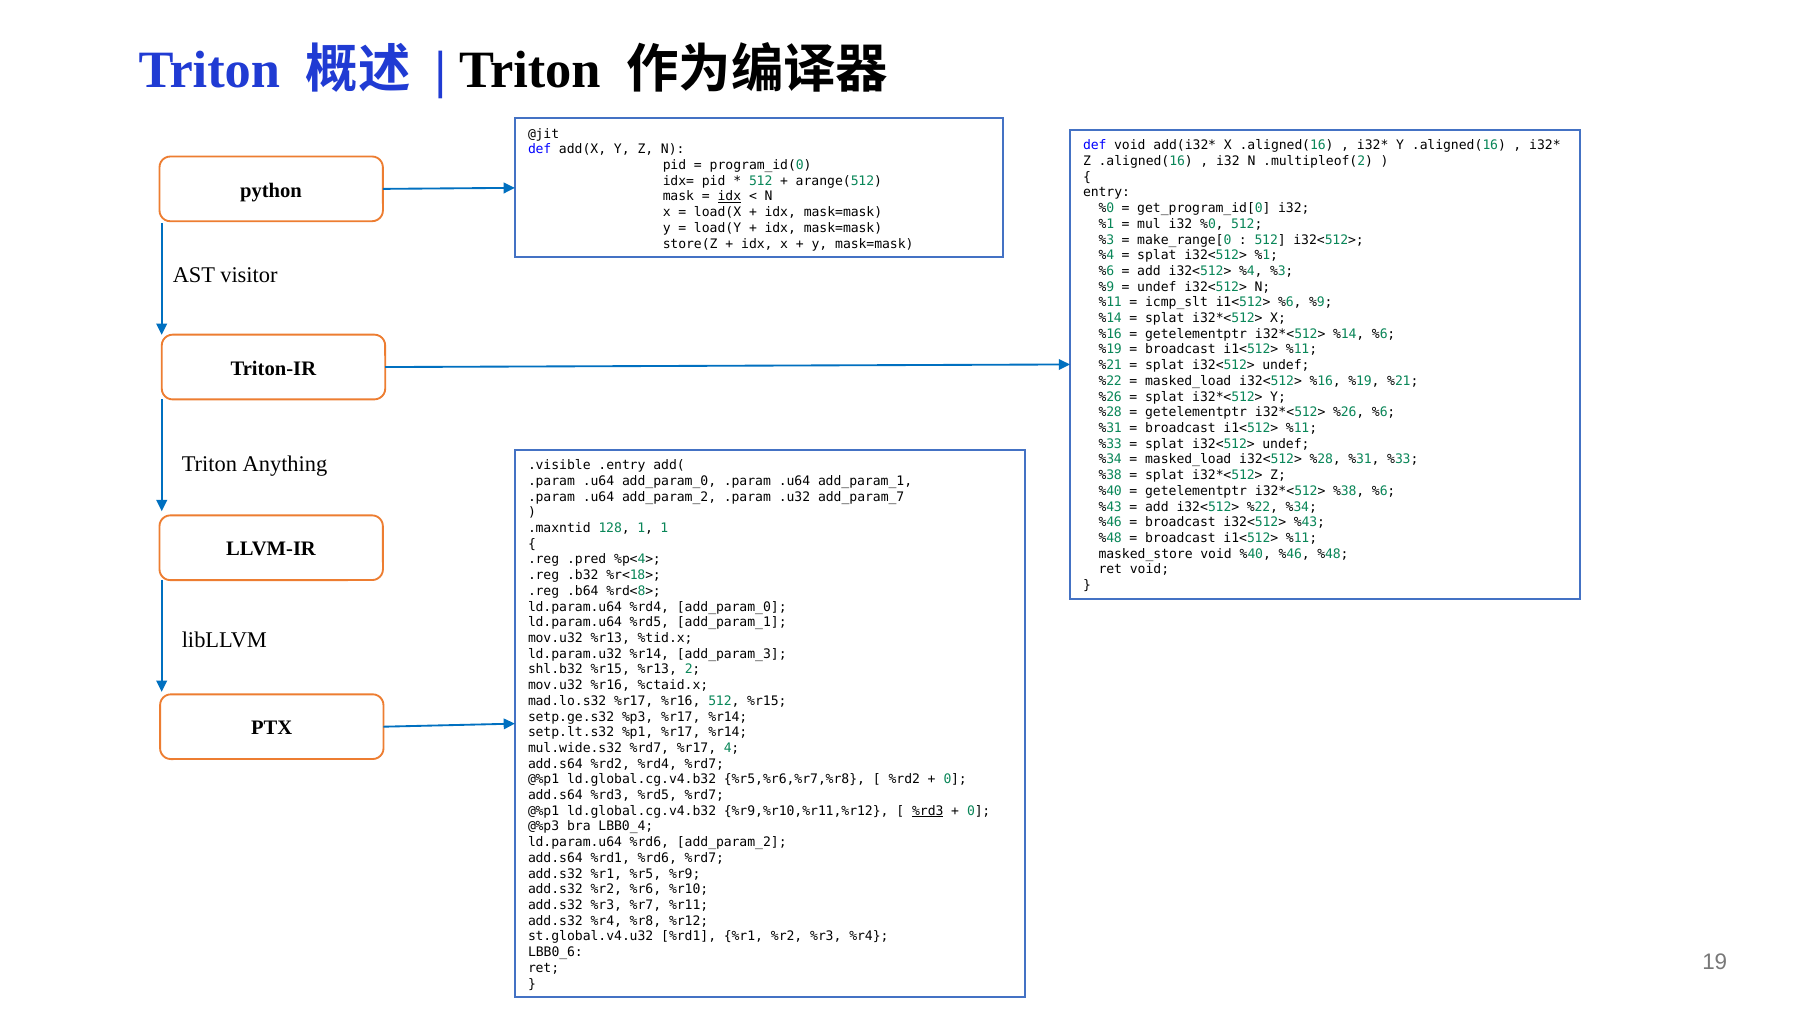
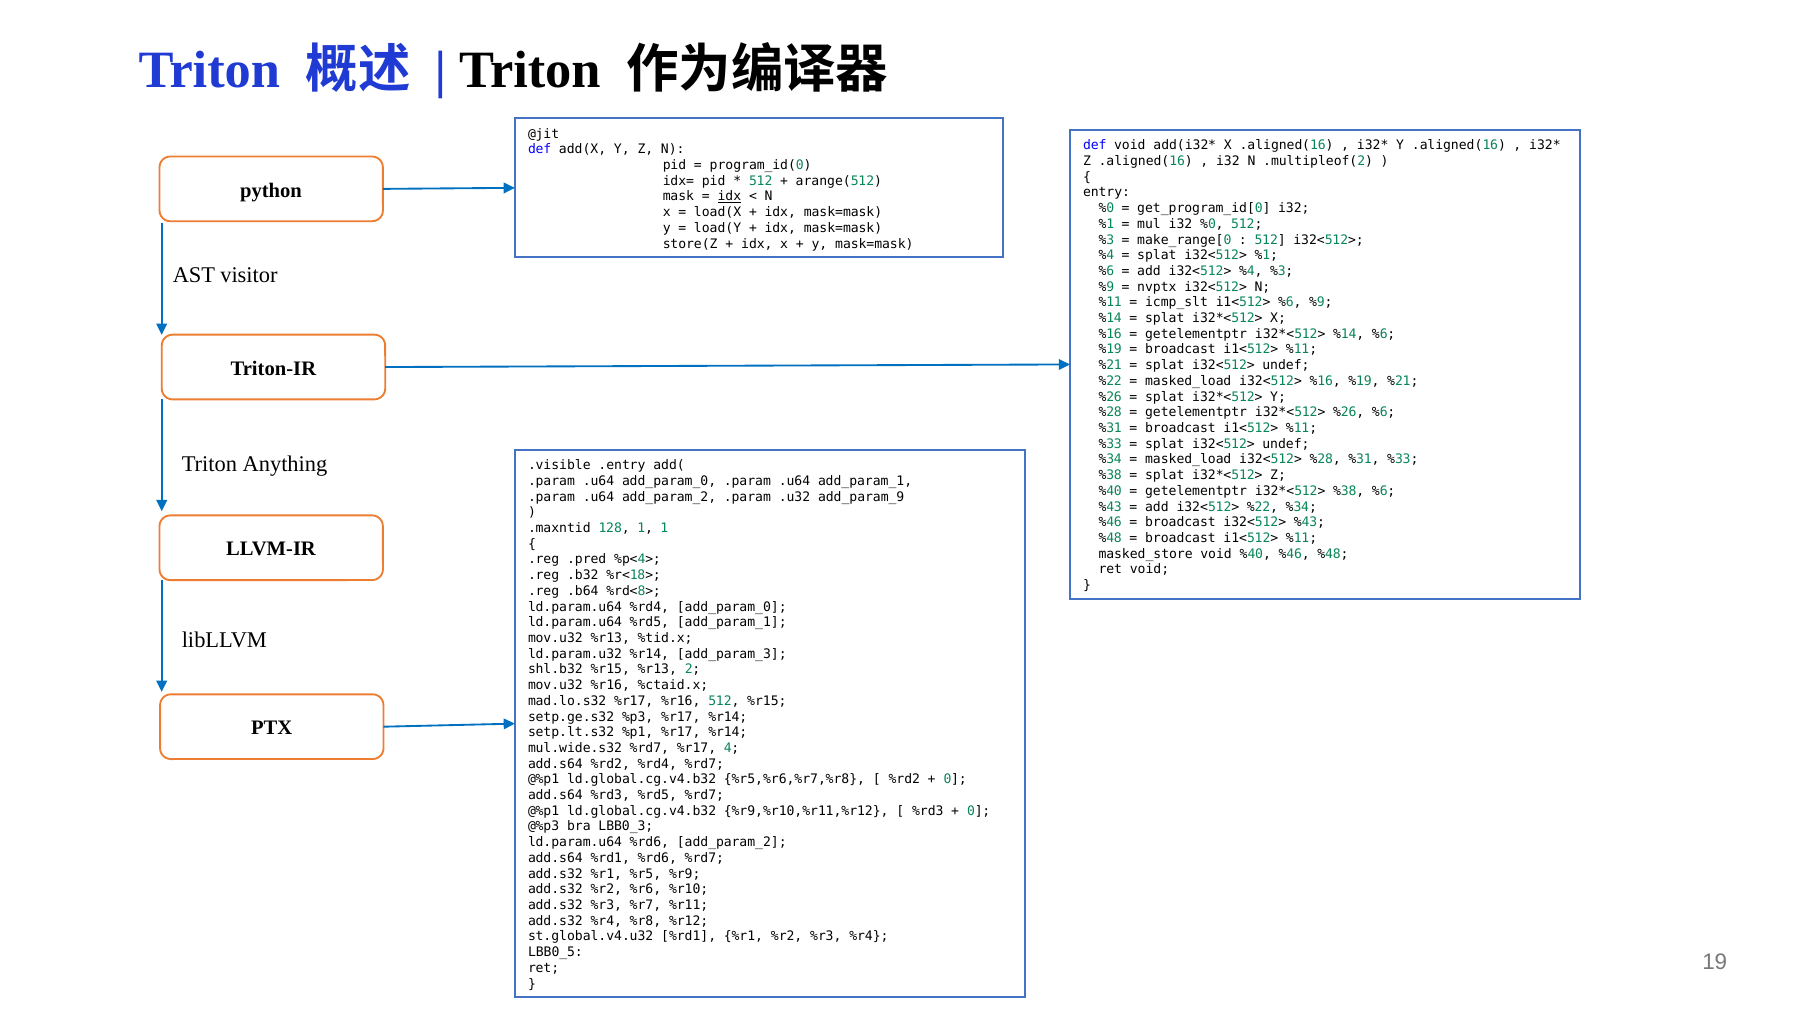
undef at (1157, 287): undef -> nvptx
add_param_7: add_param_7 -> add_param_9
%rd3 at (928, 811) underline: present -> none
LBB0_4: LBB0_4 -> LBB0_3
LBB0_6: LBB0_6 -> LBB0_5
